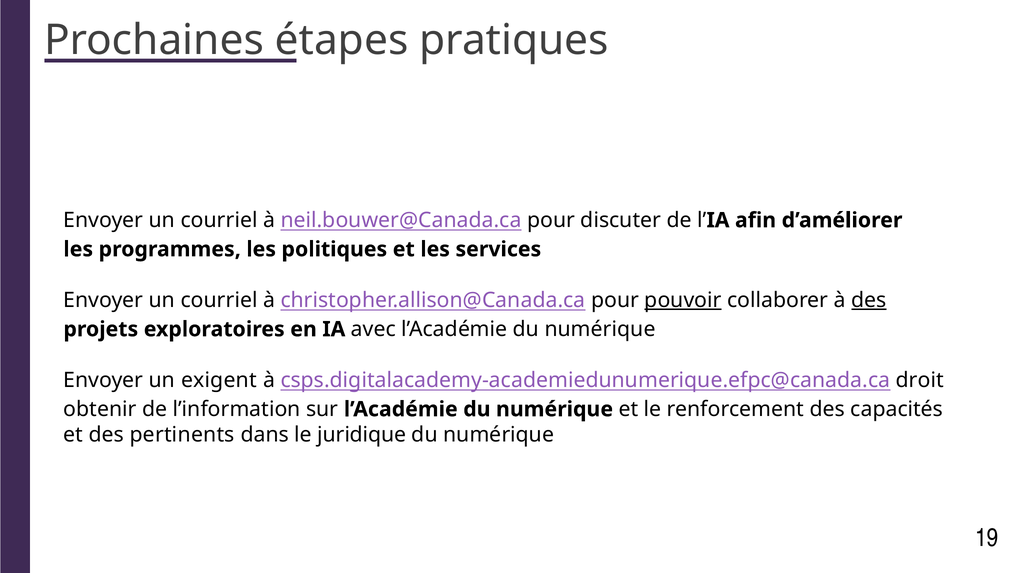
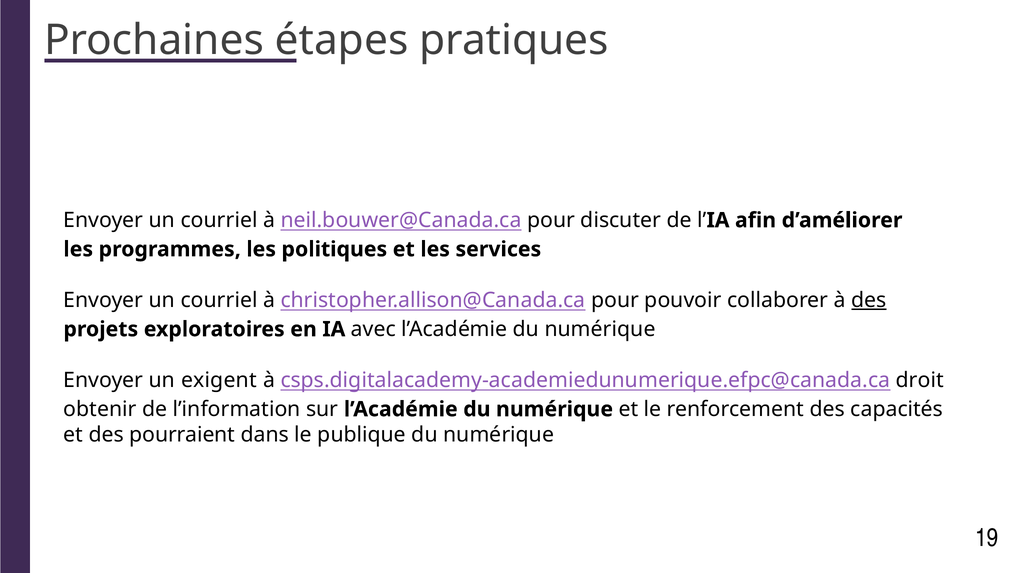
pouvoir underline: present -> none
pertinents: pertinents -> pourraient
juridique: juridique -> publique
